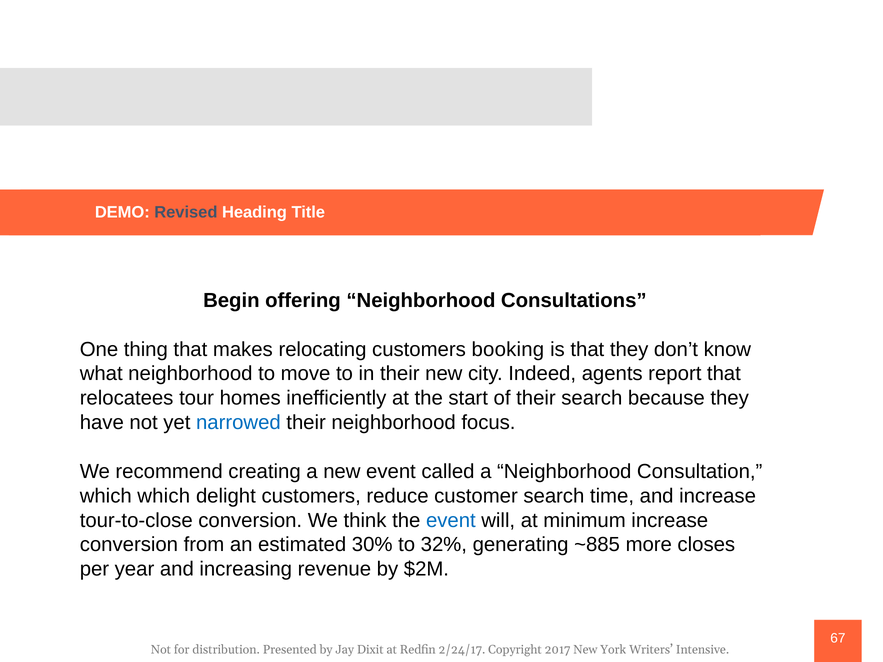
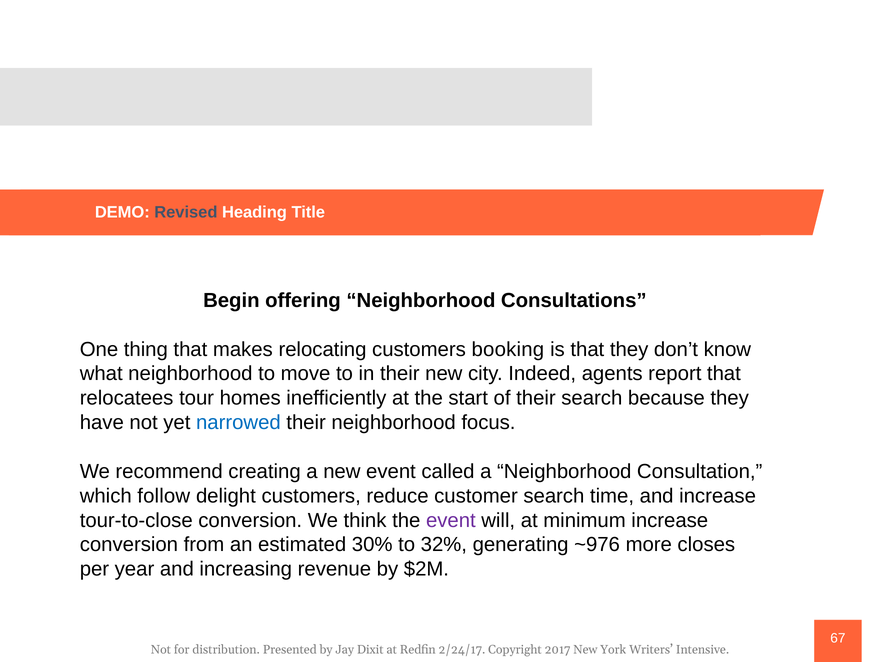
which which: which -> follow
event at (451, 521) colour: blue -> purple
~885: ~885 -> ~976
